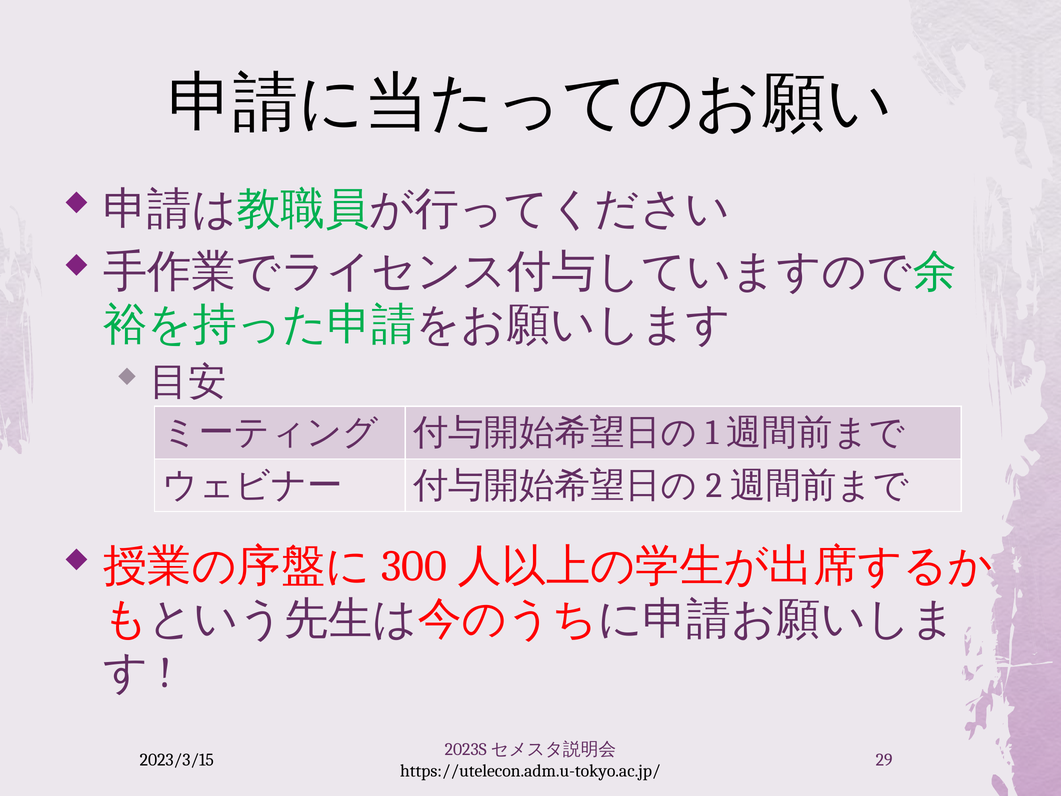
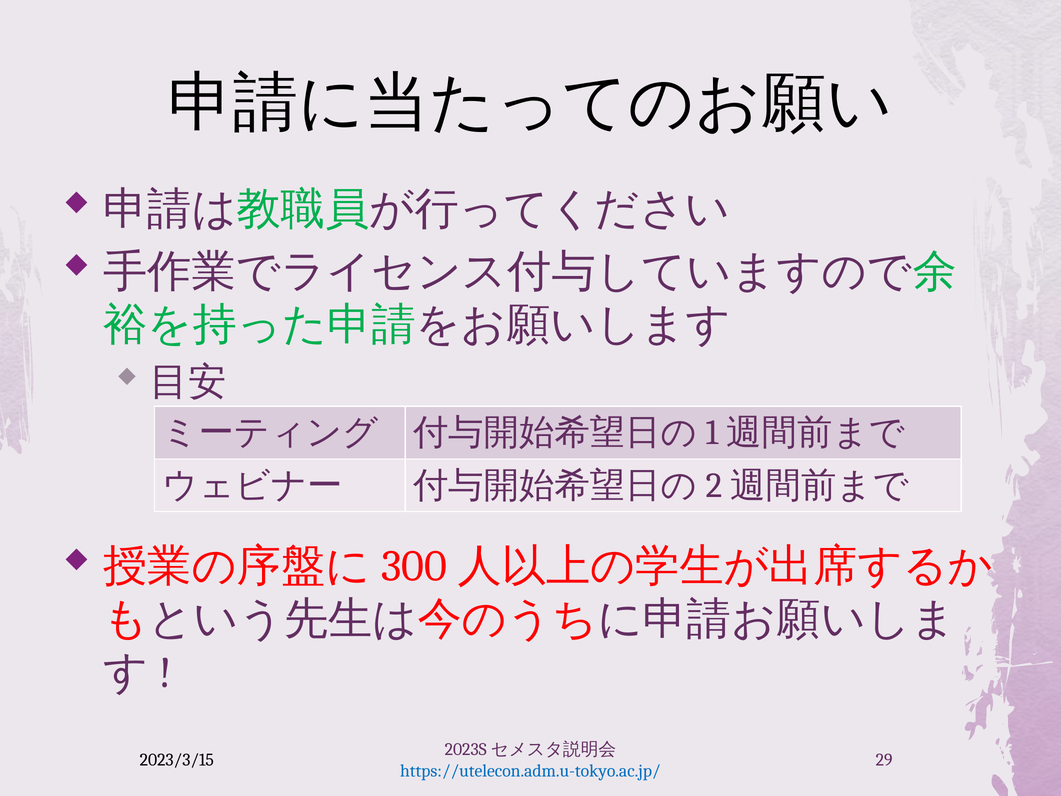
https://utelecon.adm.u-tokyo.ac.jp/ colour: black -> blue
